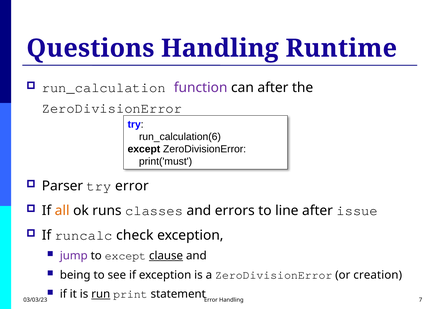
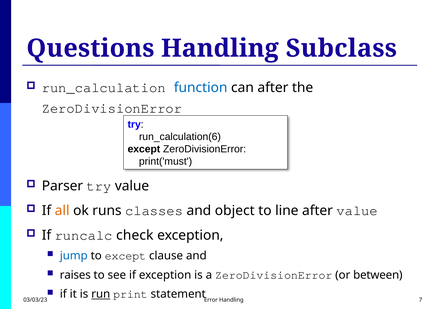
Runtime: Runtime -> Subclass
function colour: purple -> blue
try error: error -> value
errors: errors -> object
after issue: issue -> value
jump colour: purple -> blue
clause underline: present -> none
being: being -> raises
creation: creation -> between
